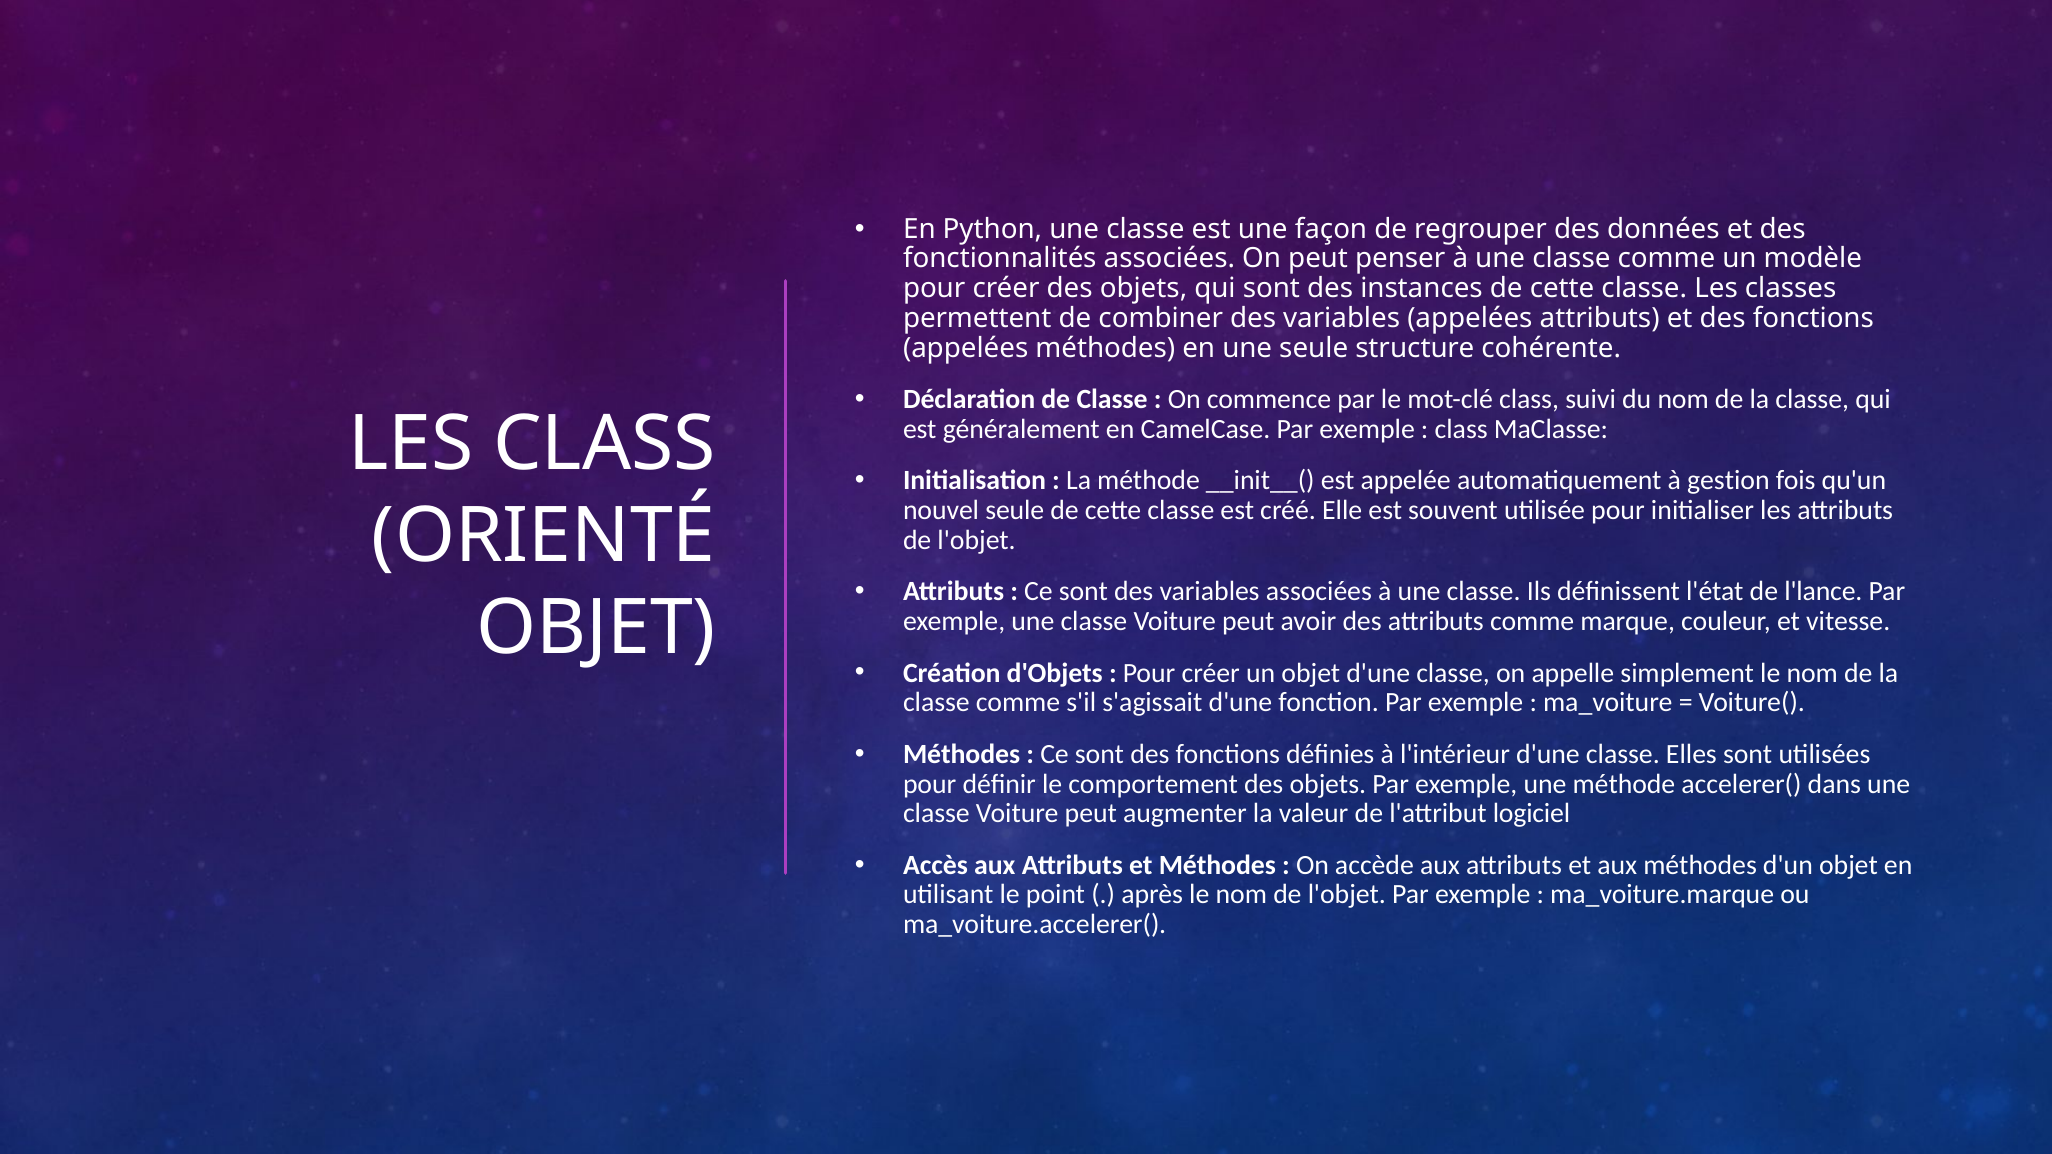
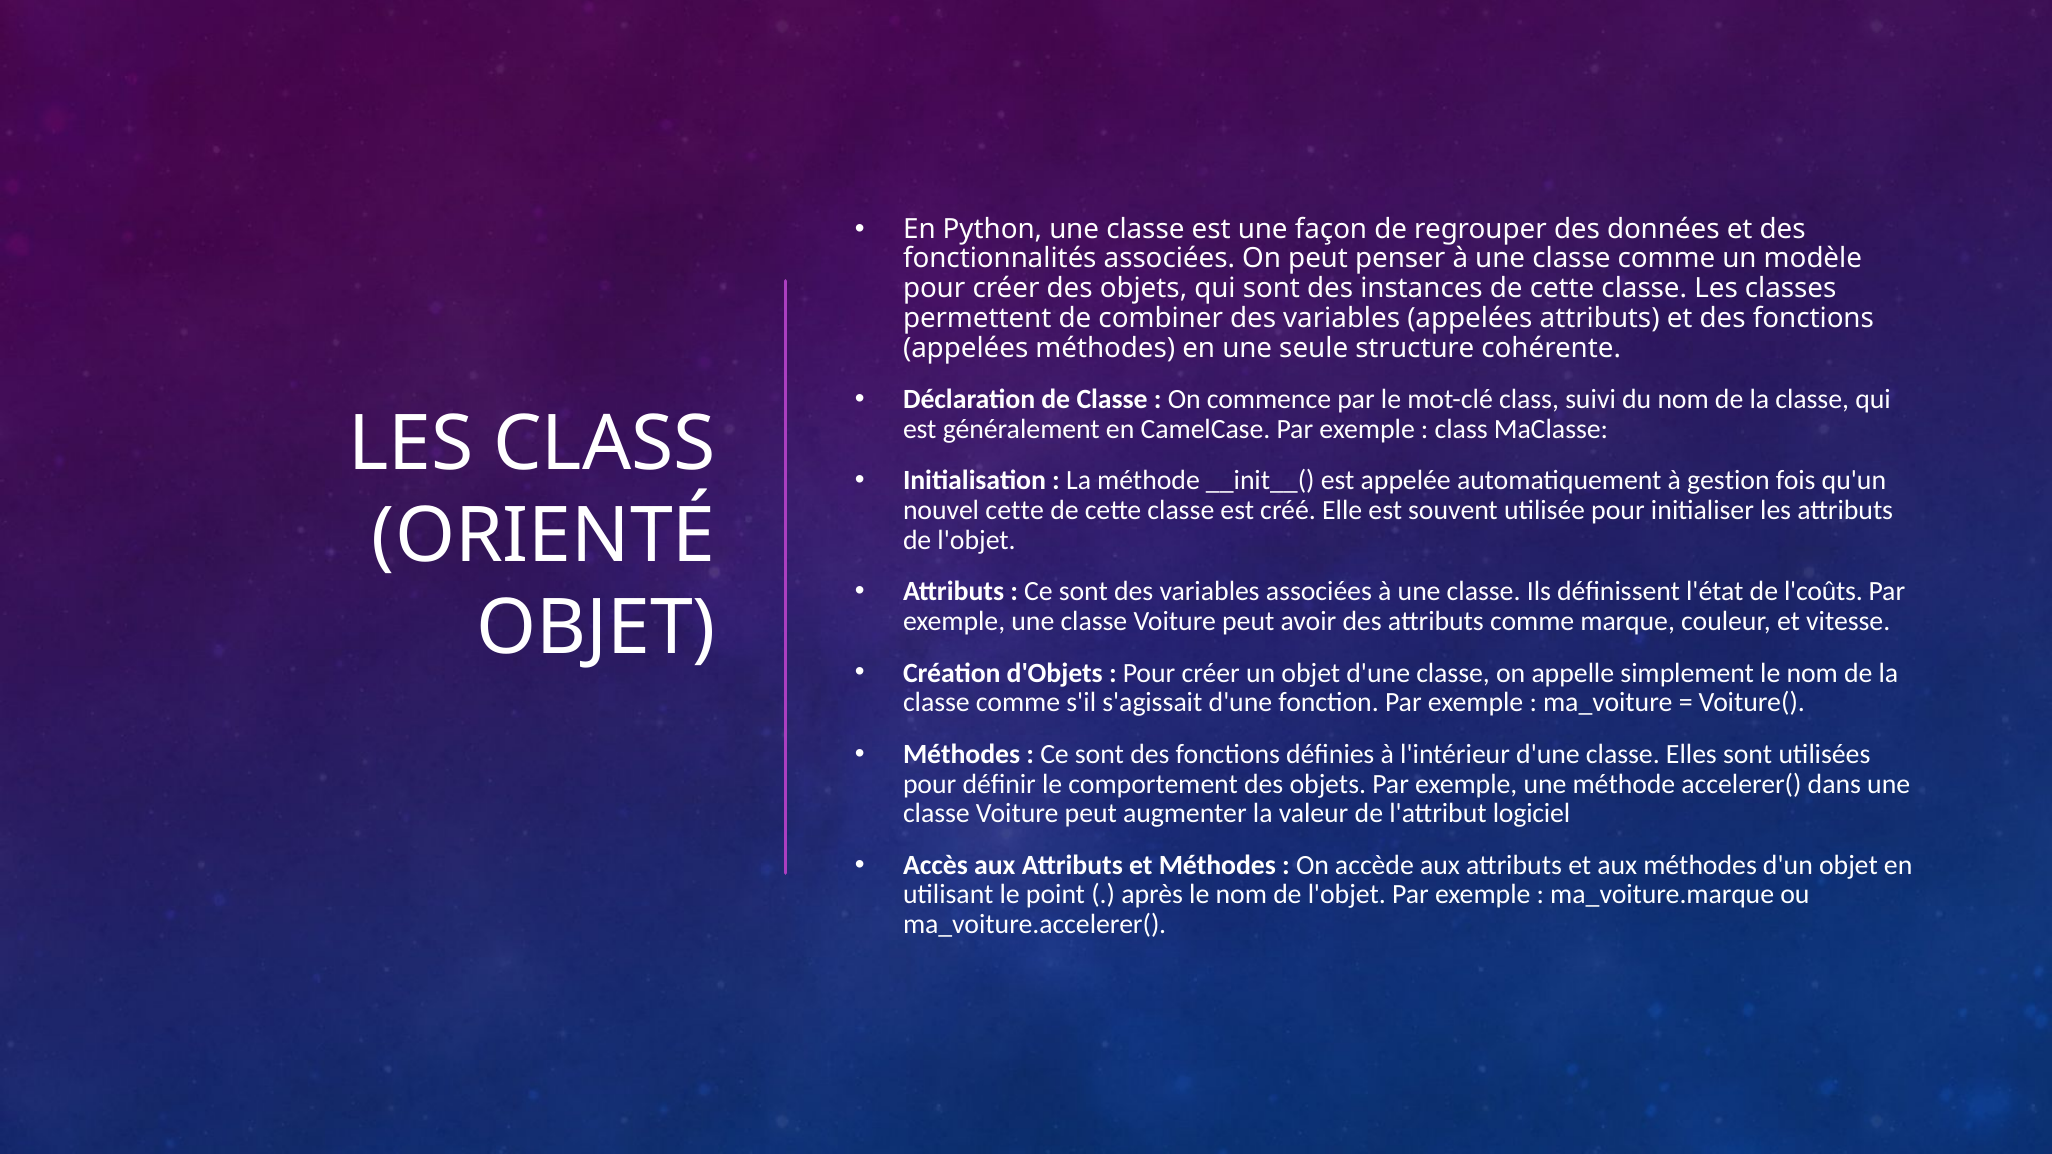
nouvel seule: seule -> cette
l'lance: l'lance -> l'coûts
